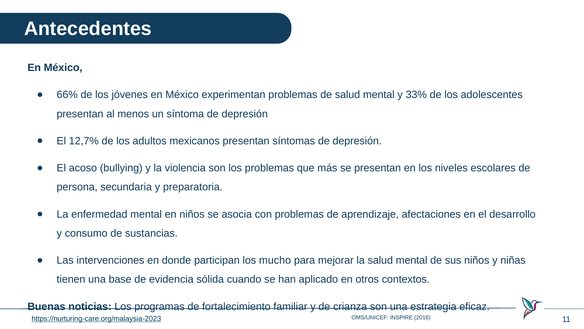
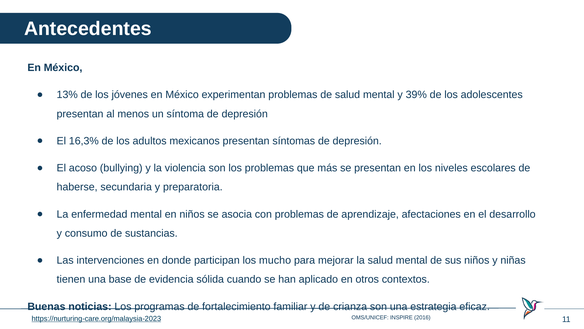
66%: 66% -> 13%
33%: 33% -> 39%
12,7%: 12,7% -> 16,3%
persona: persona -> haberse
